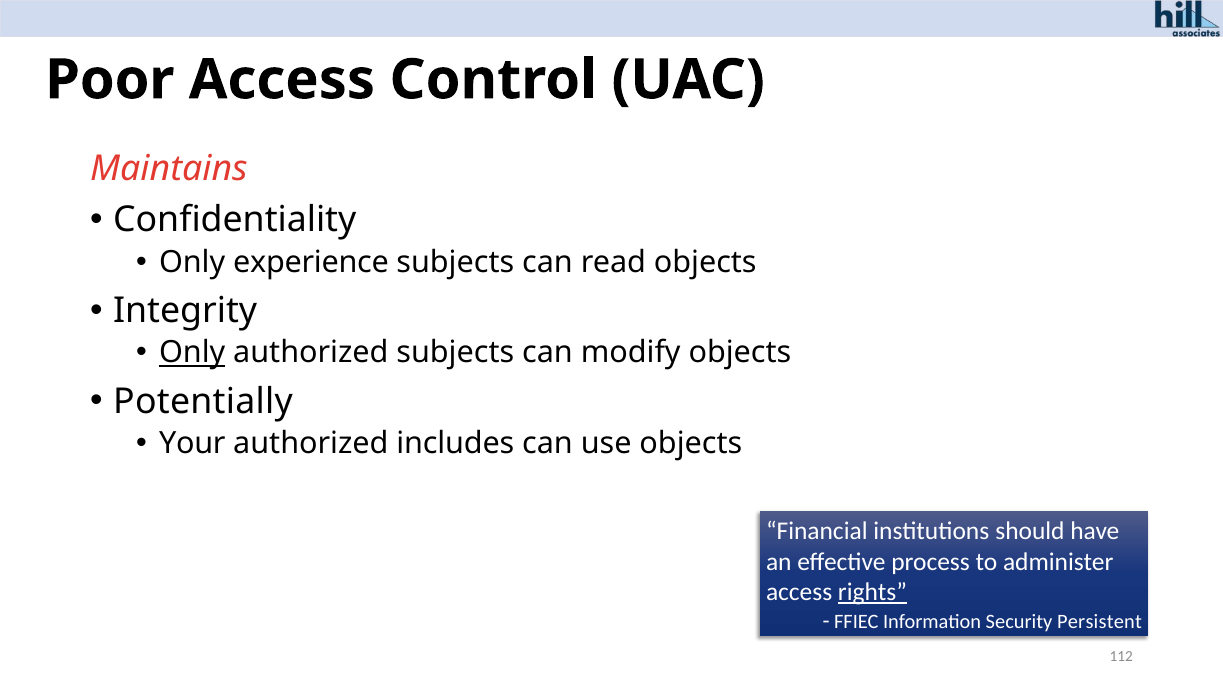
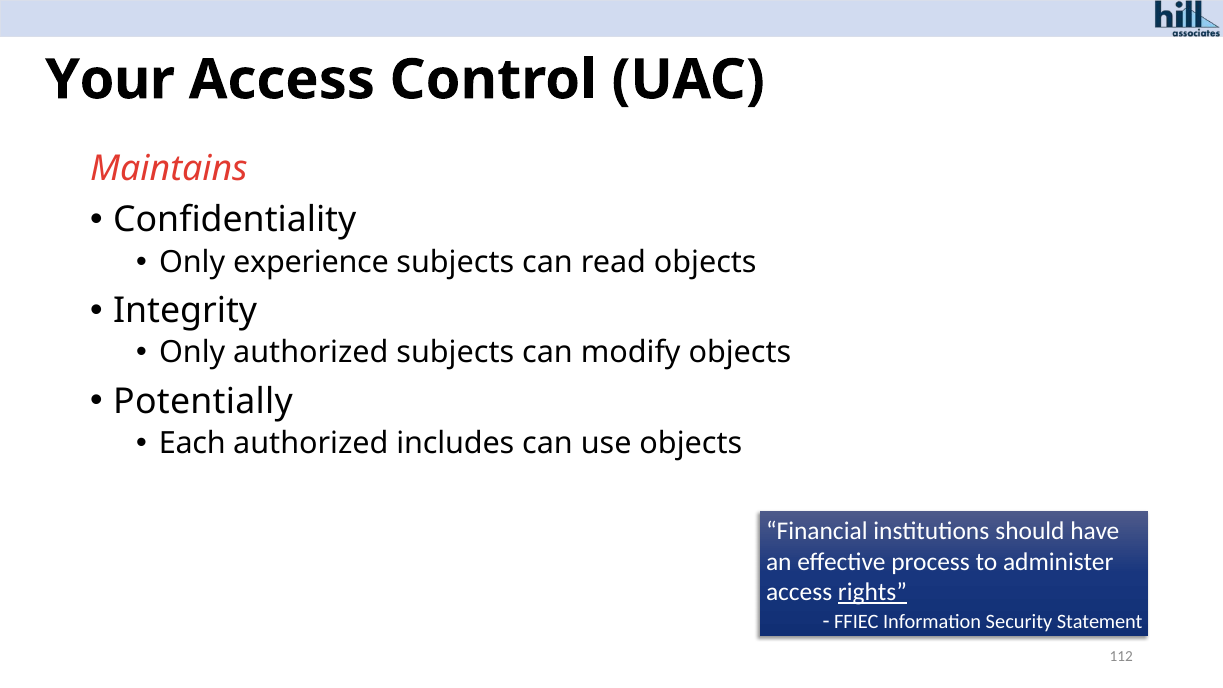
Poor: Poor -> Your
Only at (192, 353) underline: present -> none
Your: Your -> Each
Persistent: Persistent -> Statement
